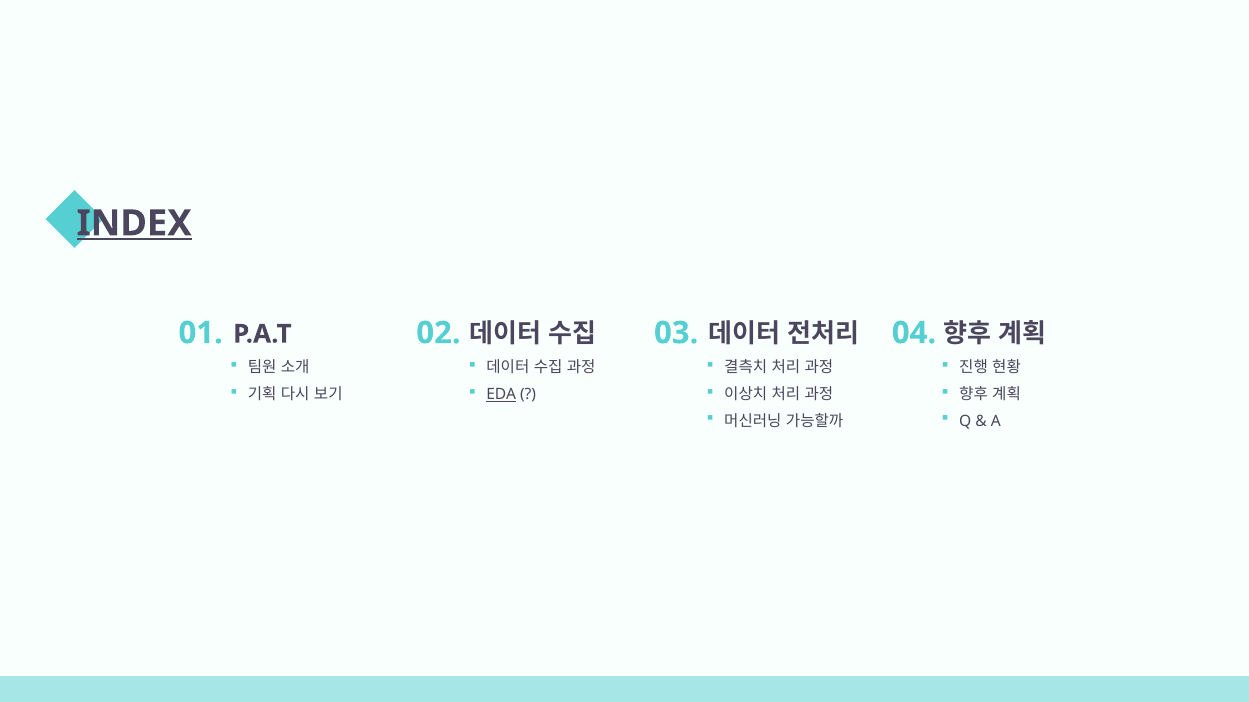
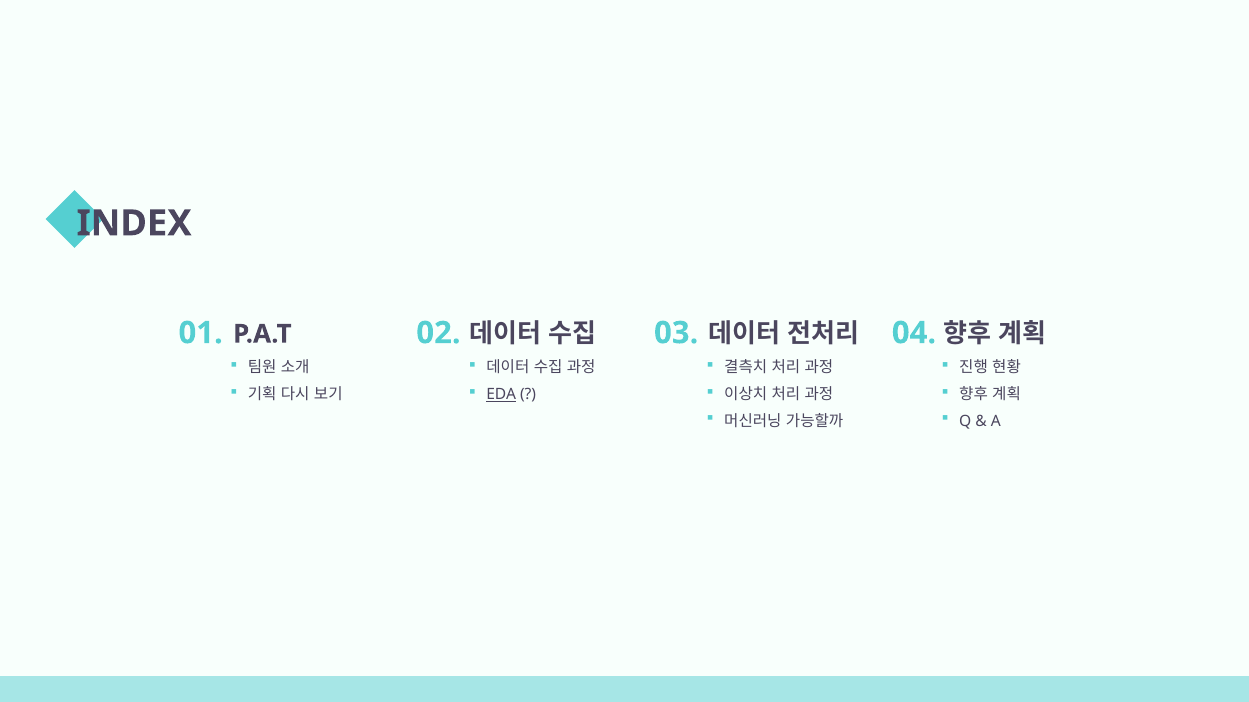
INDEX underline: present -> none
